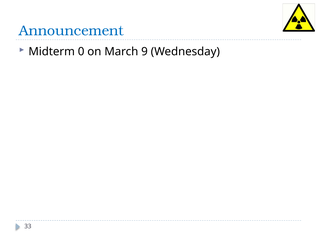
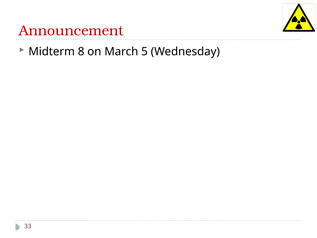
Announcement colour: blue -> red
0: 0 -> 8
9: 9 -> 5
